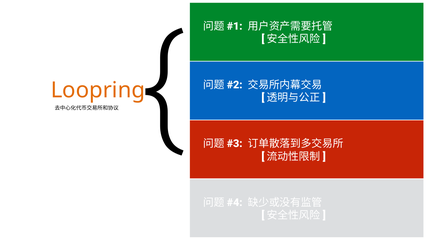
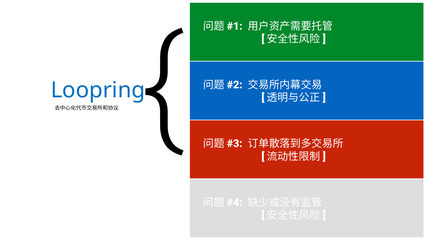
Loopring colour: orange -> blue
